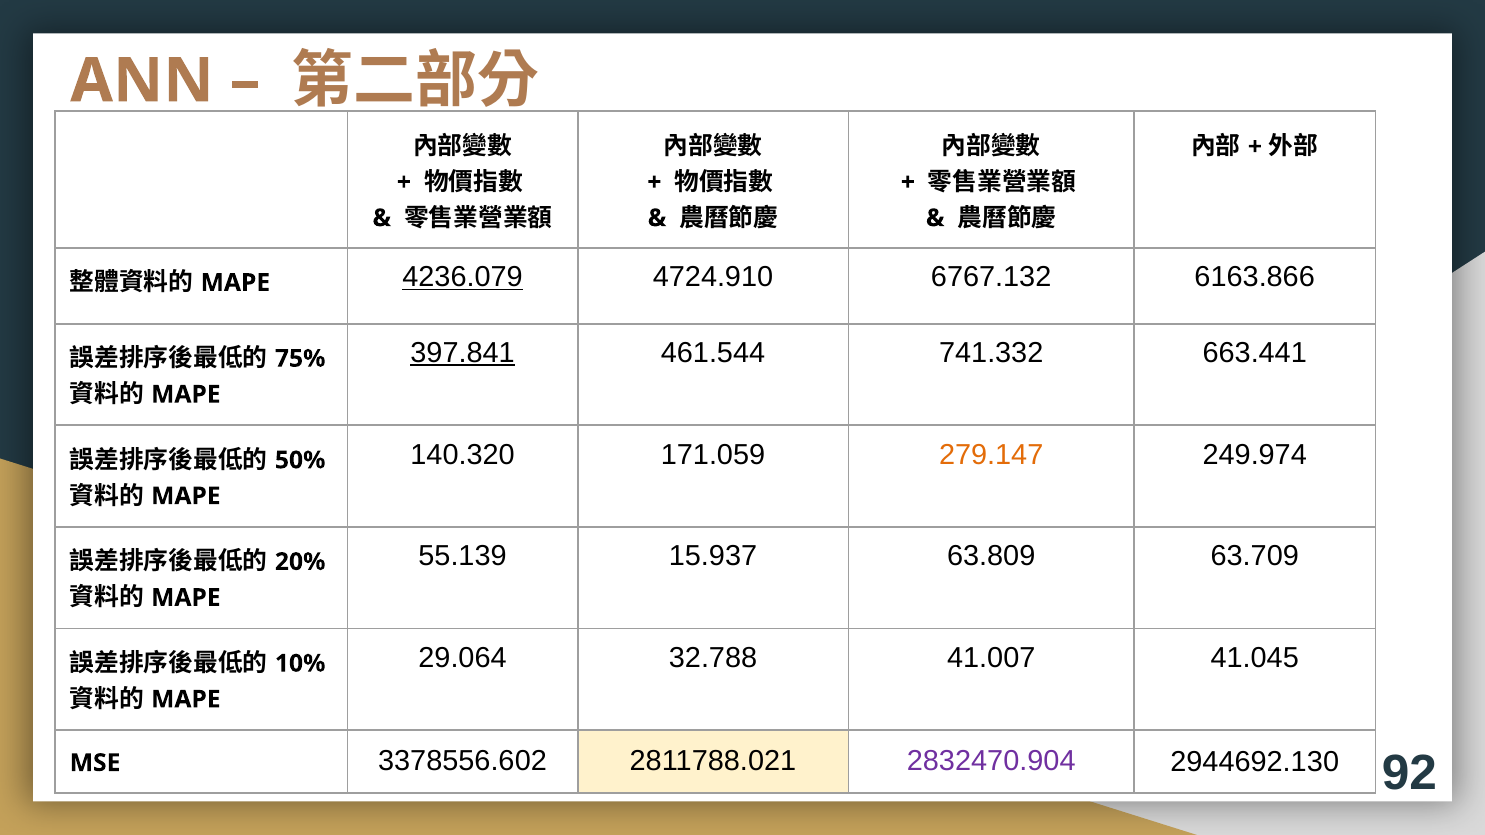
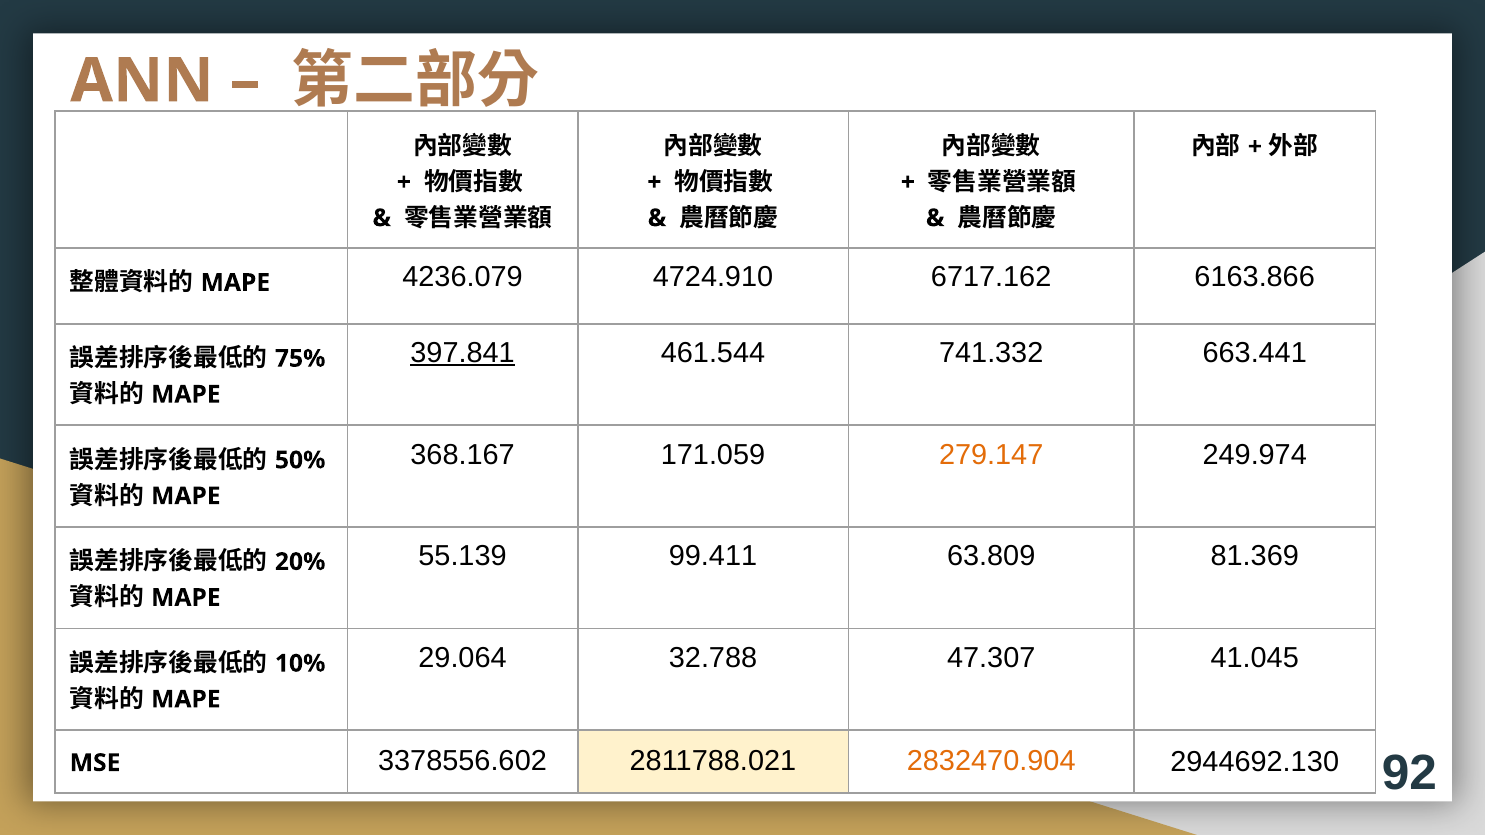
4236.079 underline: present -> none
6767.132: 6767.132 -> 6717.162
140.320: 140.320 -> 368.167
15.937: 15.937 -> 99.411
63.709: 63.709 -> 81.369
41.007: 41.007 -> 47.307
2832470.904 colour: purple -> orange
